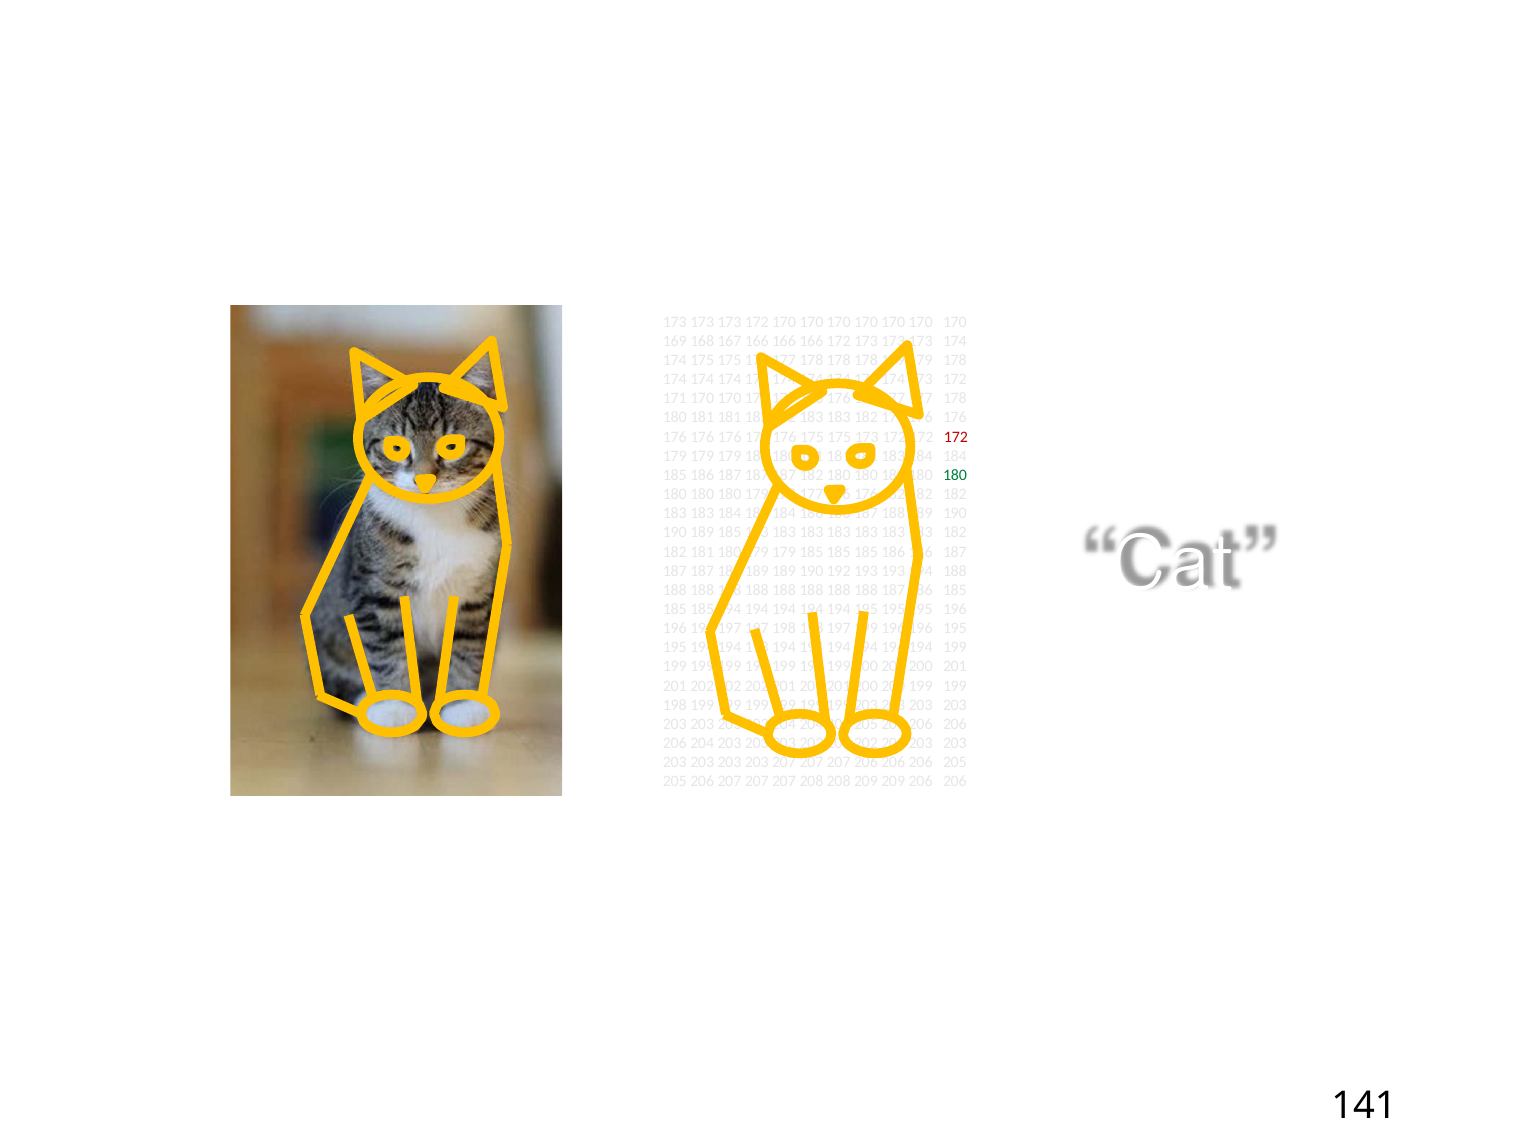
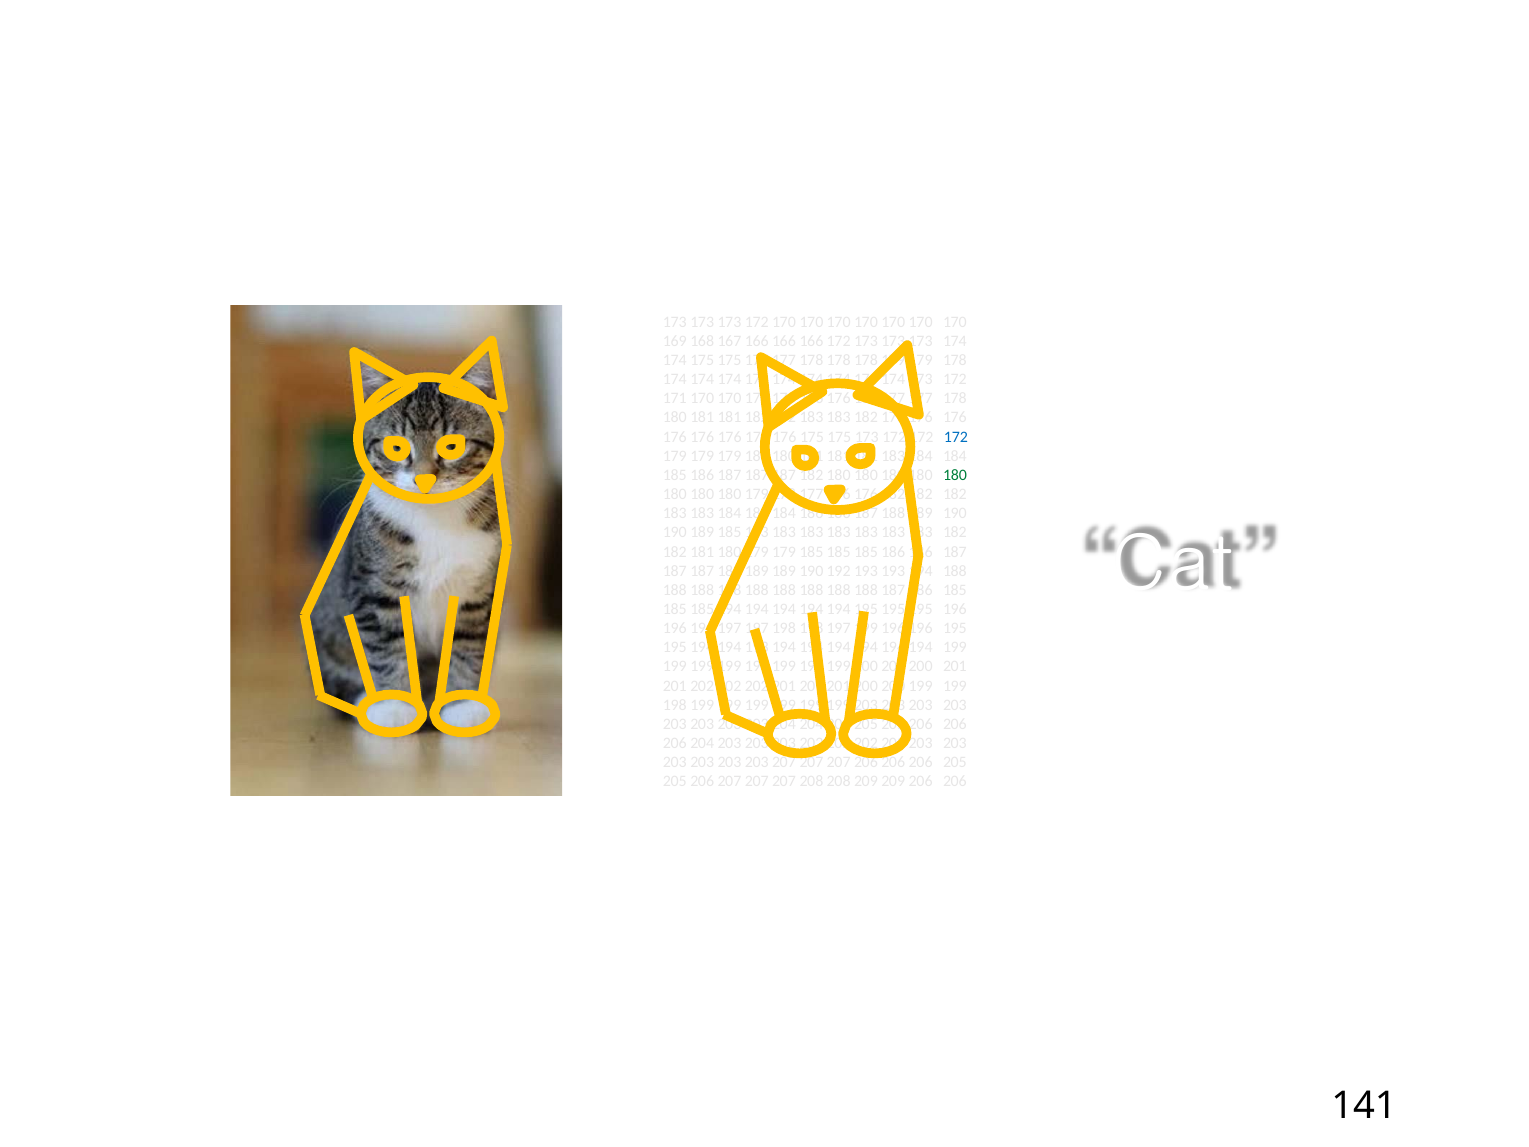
172 at (956, 437) colour: red -> blue
